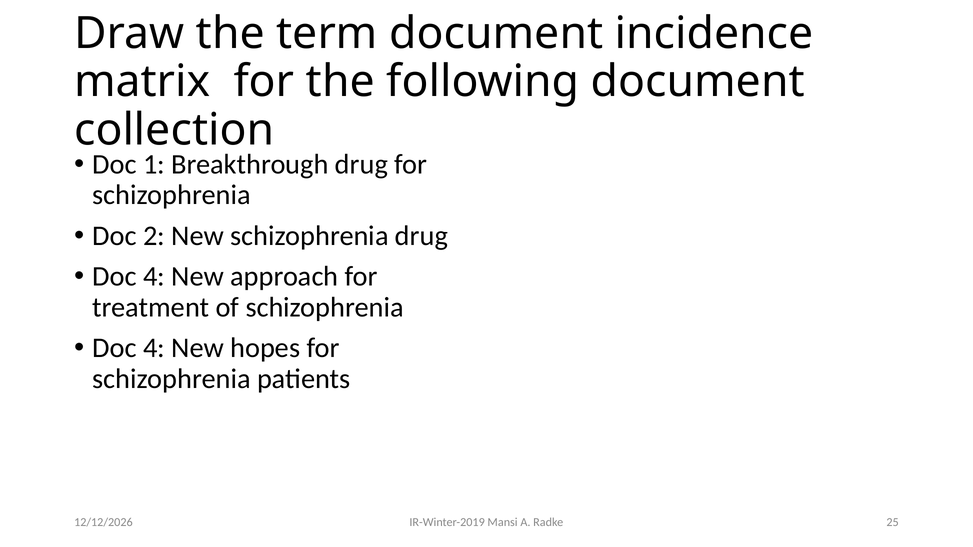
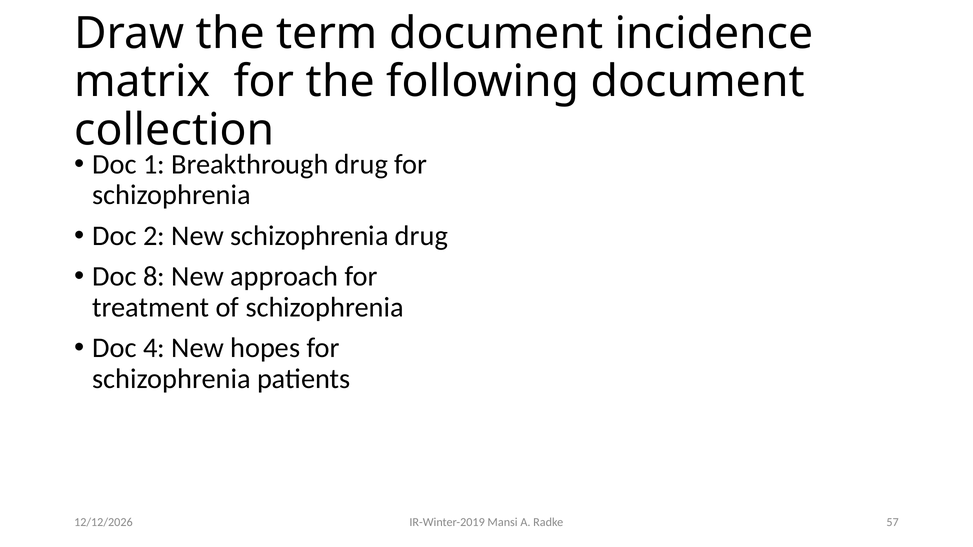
4 at (154, 277): 4 -> 8
25: 25 -> 57
